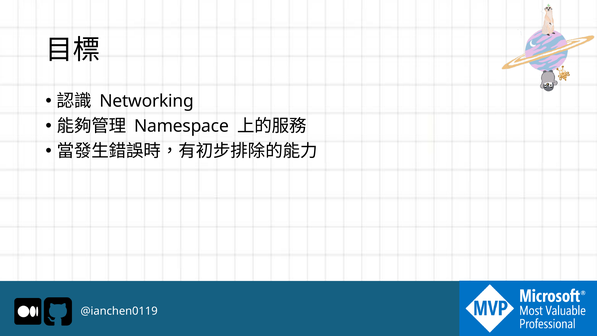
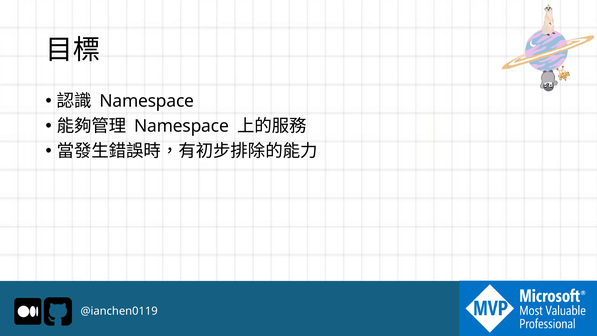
Networking at (147, 101): Networking -> Namespace
